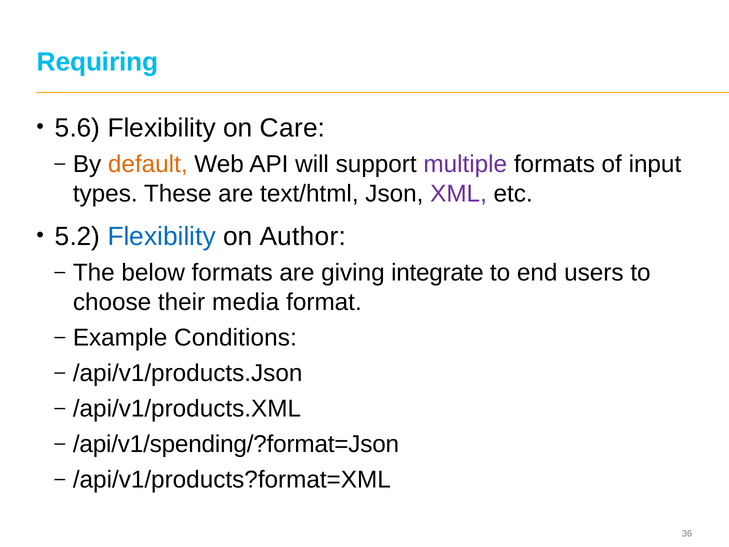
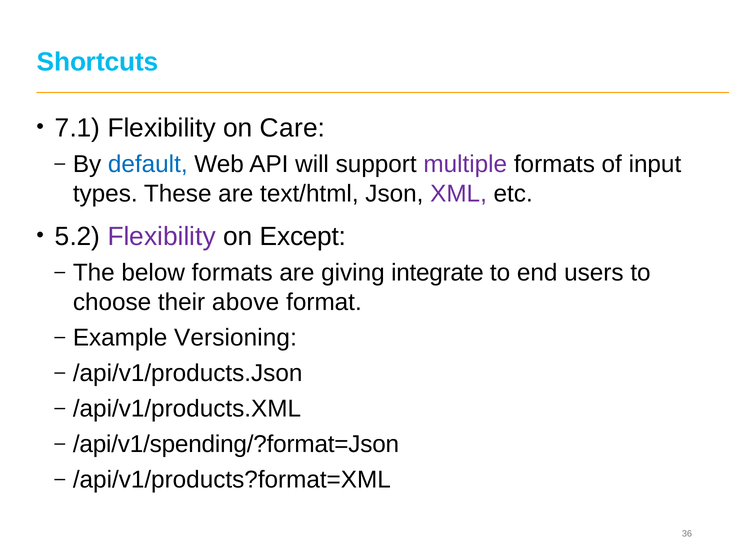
Requiring: Requiring -> Shortcuts
5.6: 5.6 -> 7.1
default colour: orange -> blue
Flexibility at (162, 236) colour: blue -> purple
Author: Author -> Except
media: media -> above
Conditions: Conditions -> Versioning
